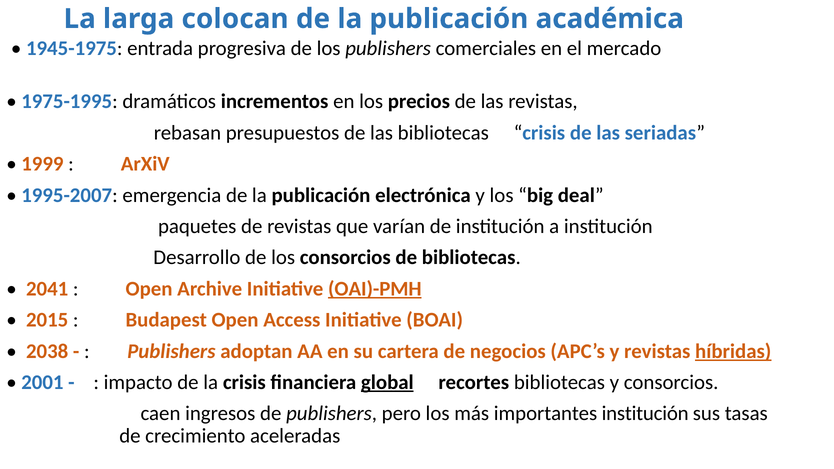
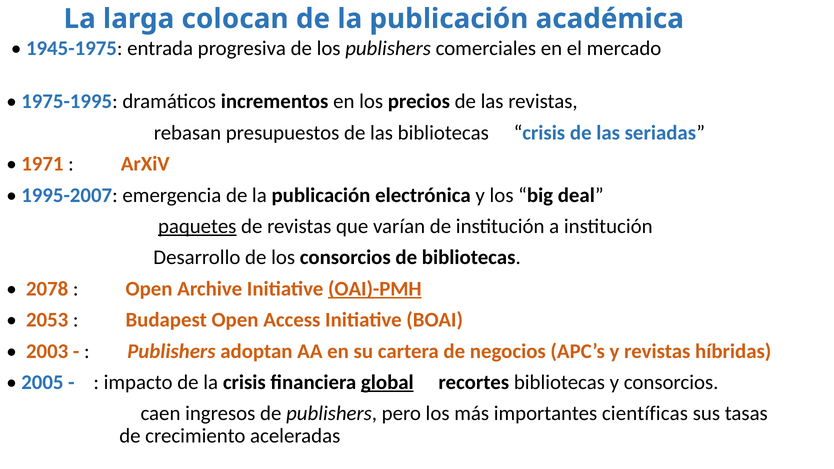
1999: 1999 -> 1971
paquetes underline: none -> present
2041: 2041 -> 2078
2015: 2015 -> 2053
2038: 2038 -> 2003
híbridas underline: present -> none
2001: 2001 -> 2005
importantes institución: institución -> científicas
